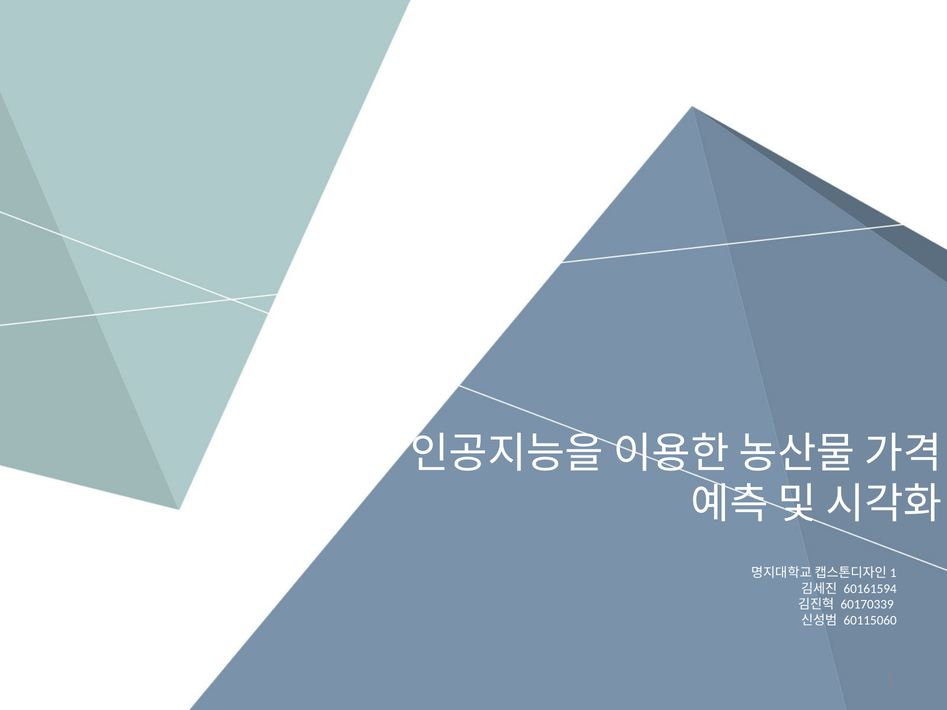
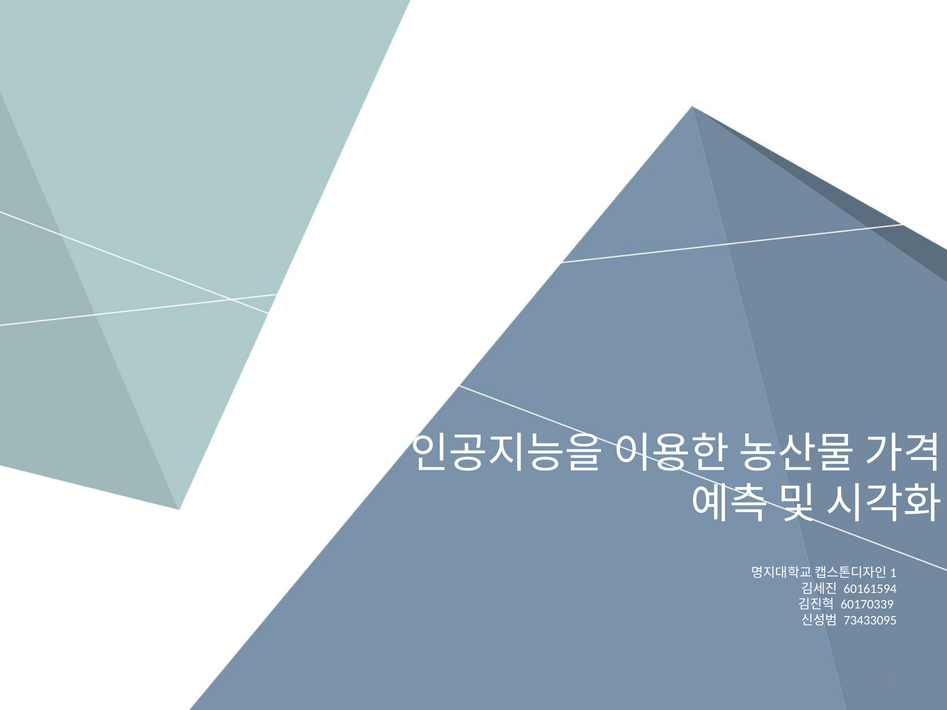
60115060: 60115060 -> 73433095
